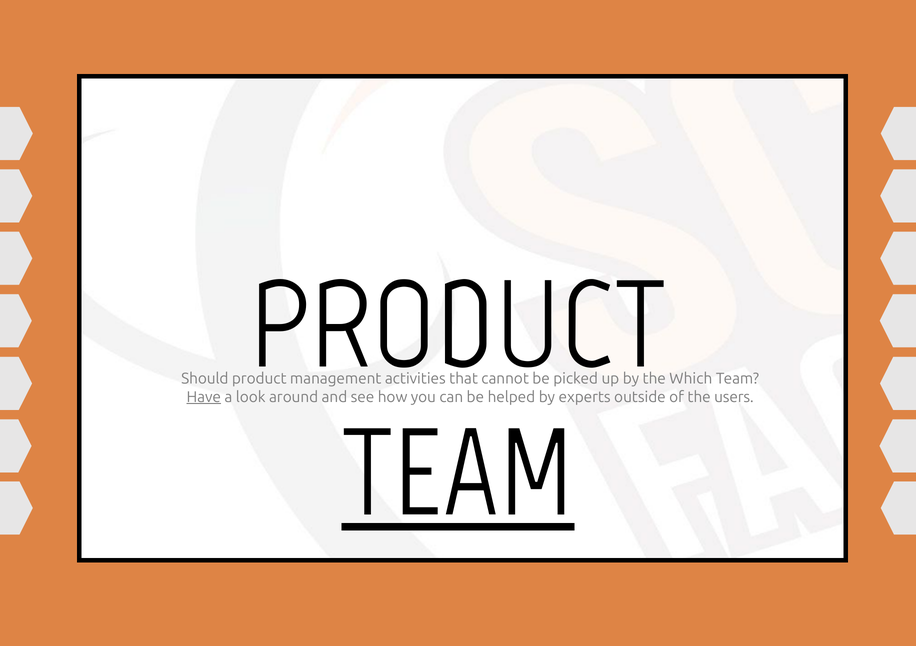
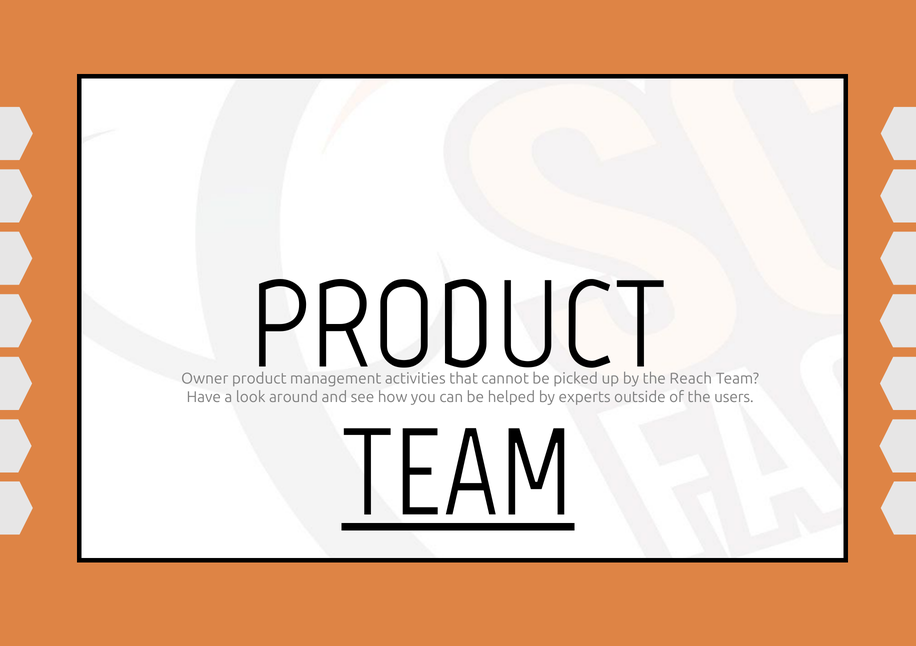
Should: Should -> Owner
Which: Which -> Reach
Have underline: present -> none
